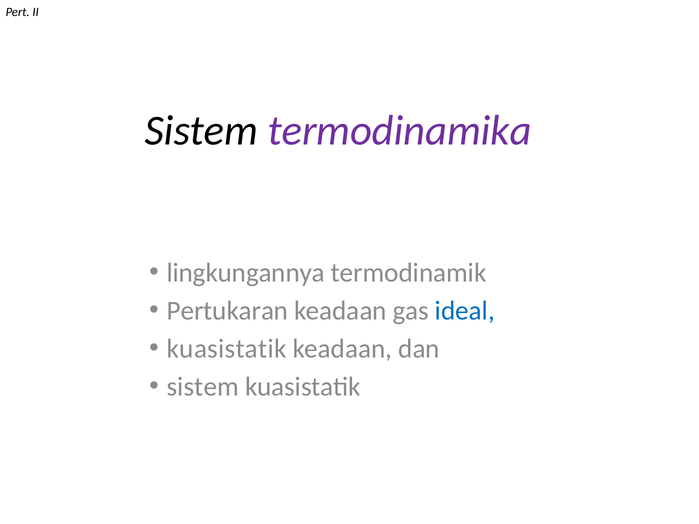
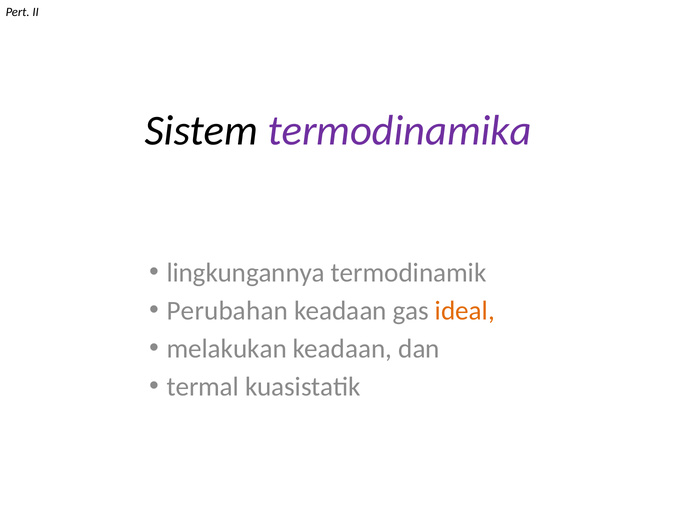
Pertukaran: Pertukaran -> Perubahan
ideal colour: blue -> orange
kuasistatik at (227, 349): kuasistatik -> melakukan
sistem at (203, 387): sistem -> termal
